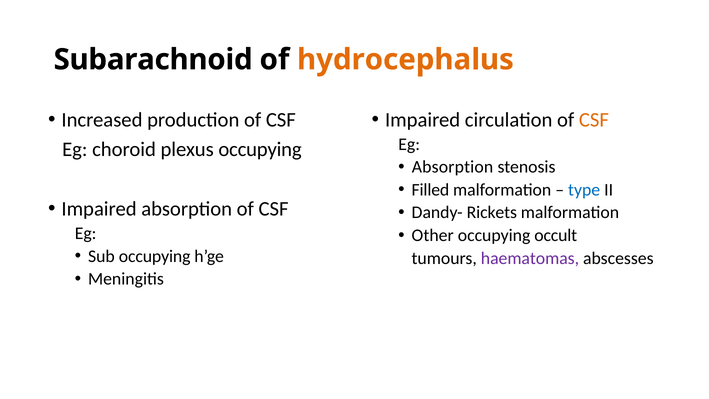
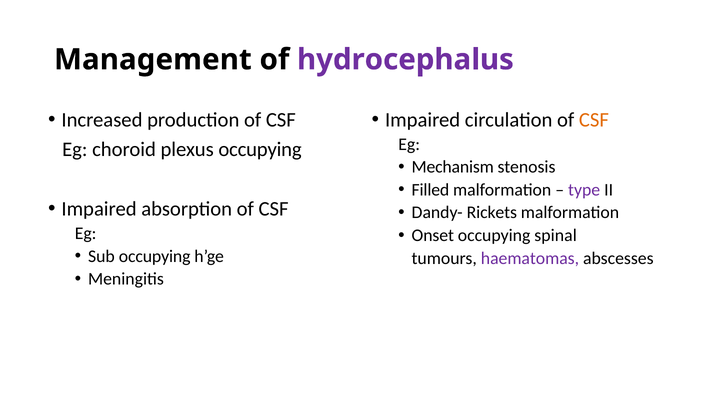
Subarachnoid: Subarachnoid -> Management
hydrocephalus colour: orange -> purple
Absorption at (453, 167): Absorption -> Mechanism
type colour: blue -> purple
Other: Other -> Onset
occult: occult -> spinal
